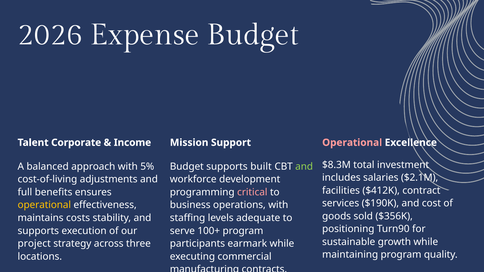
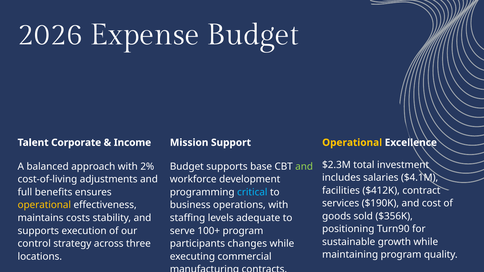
Operational at (352, 143) colour: pink -> yellow
$8.3M: $8.3M -> $2.3M
5%: 5% -> 2%
built: built -> base
$2.1M: $2.1M -> $4.1M
critical colour: pink -> light blue
project: project -> control
earmark: earmark -> changes
